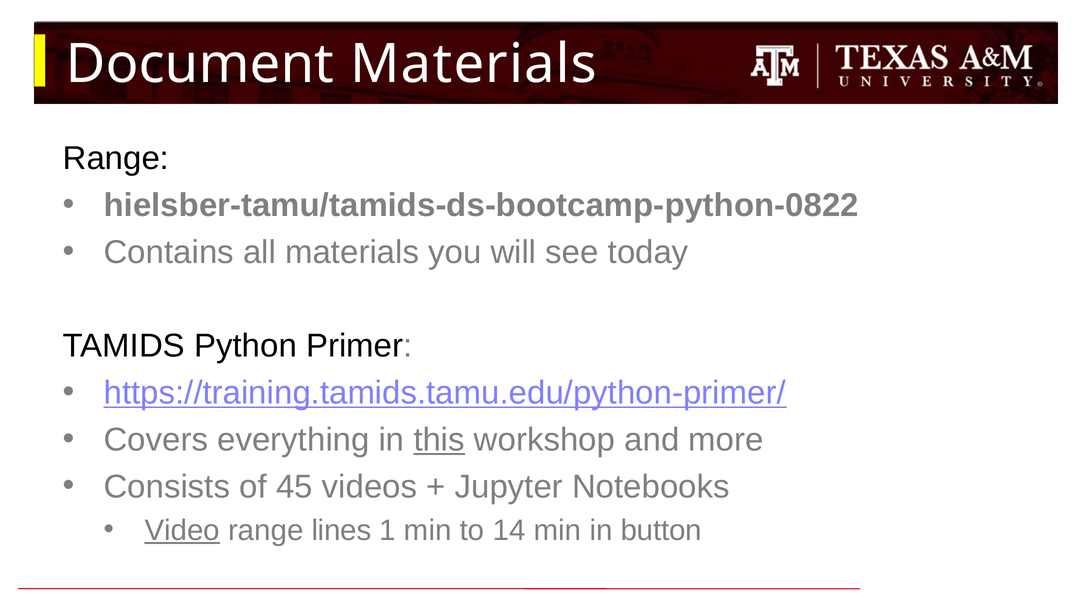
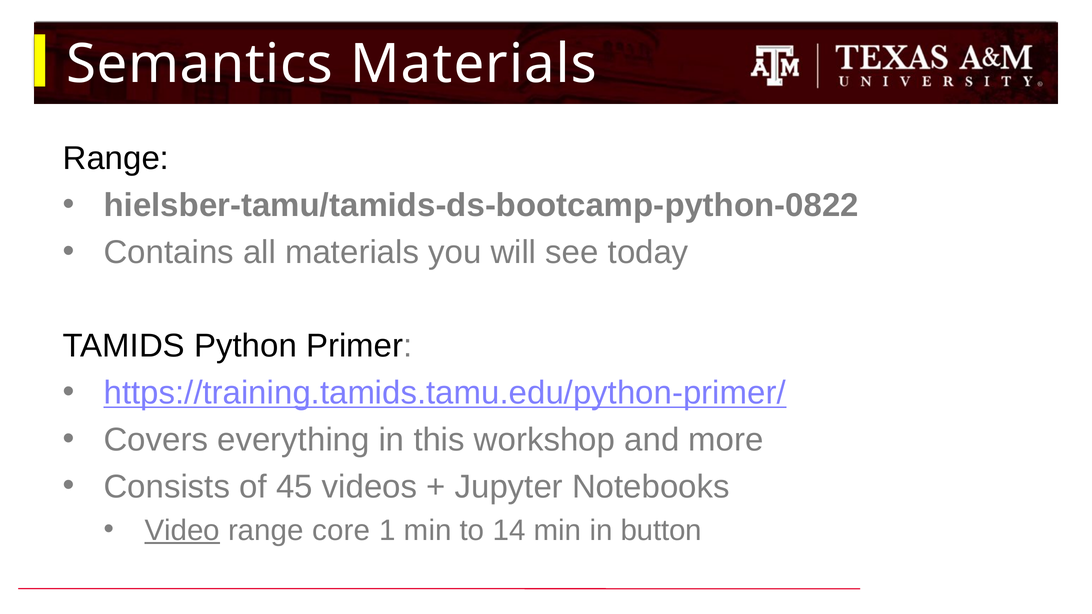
Document: Document -> Semantics
this underline: present -> none
lines: lines -> core
